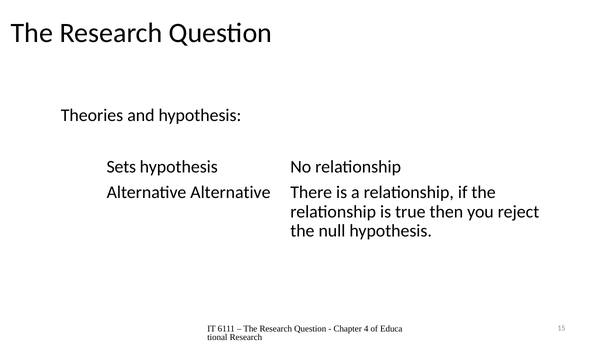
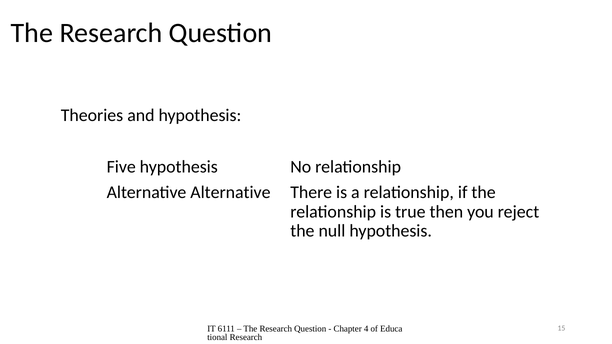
Sets: Sets -> Five
